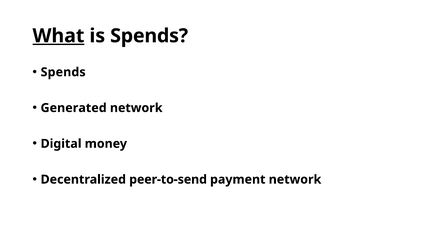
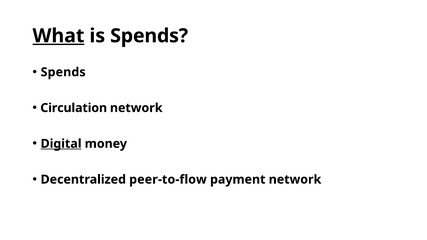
Generated: Generated -> Circulation
Digital underline: none -> present
peer-to-send: peer-to-send -> peer-to-flow
